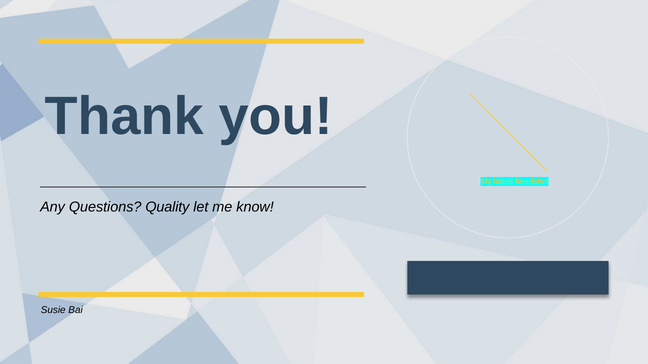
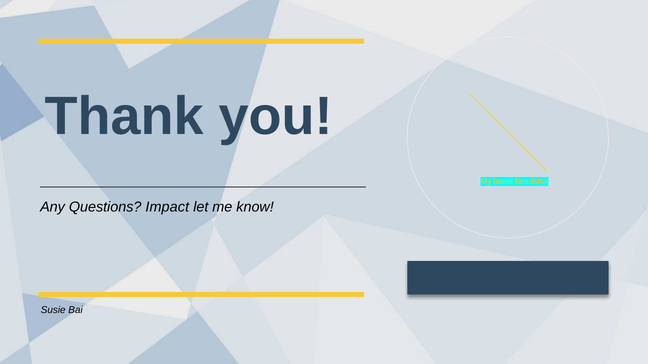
Quality: Quality -> Impact
